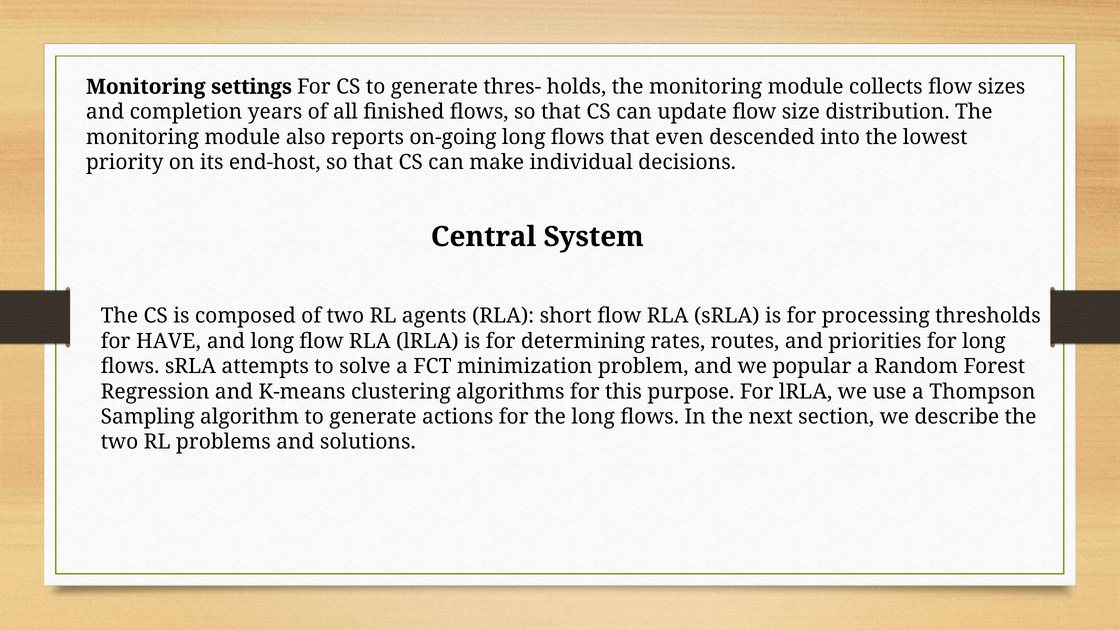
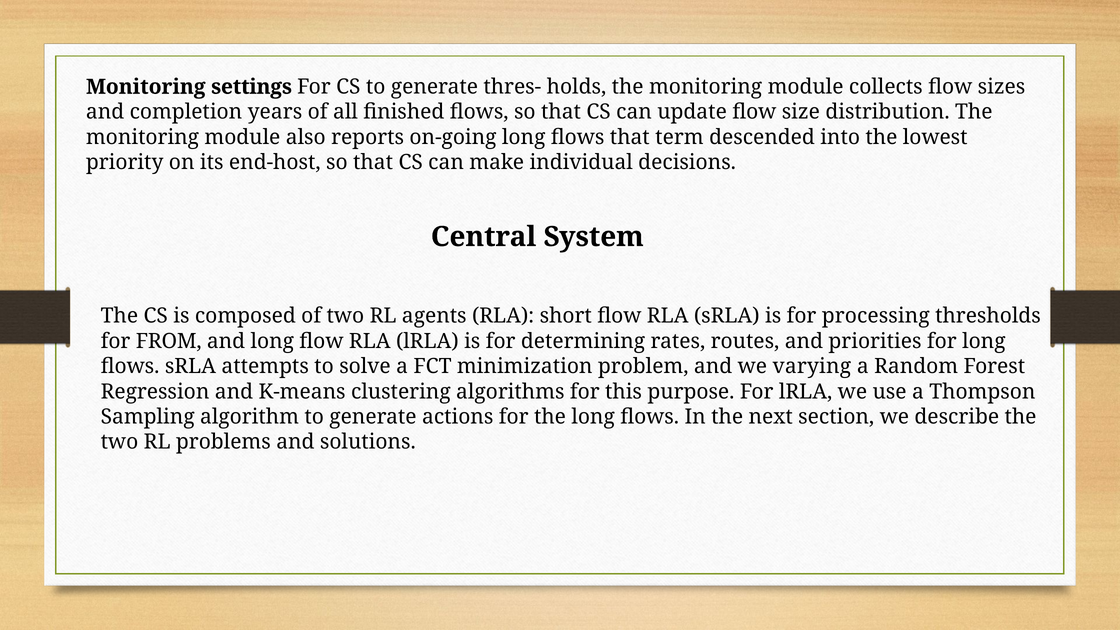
even: even -> term
HAVE: HAVE -> FROM
popular: popular -> varying
